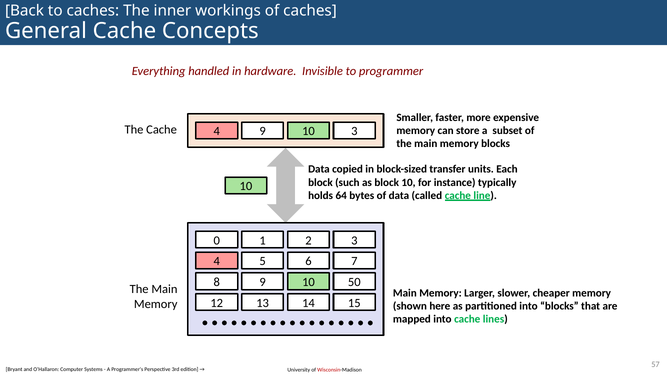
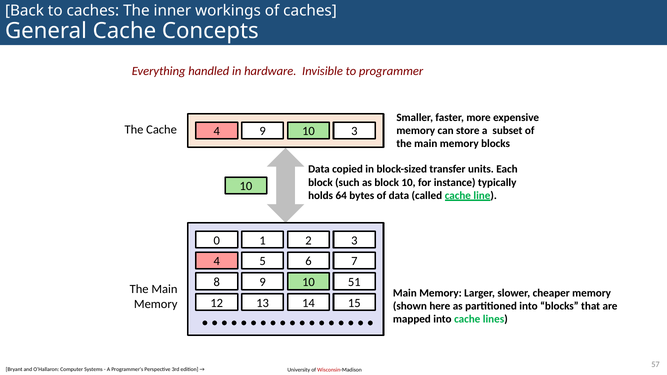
50: 50 -> 51
